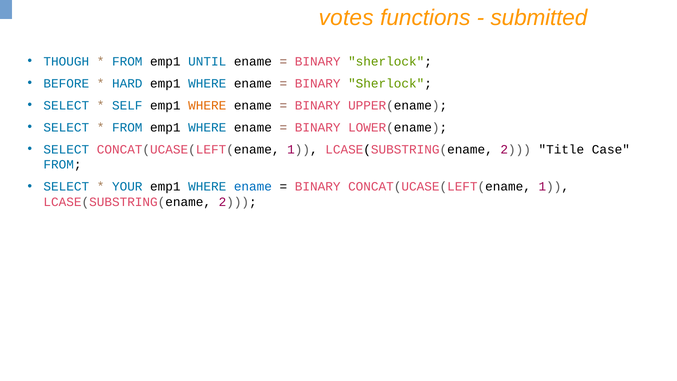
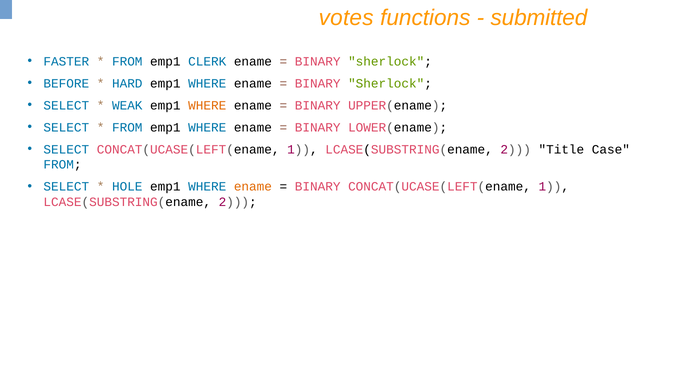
THOUGH: THOUGH -> FASTER
UNTIL: UNTIL -> CLERK
SELF: SELF -> WEAK
YOUR: YOUR -> HOLE
ename at (253, 187) colour: blue -> orange
